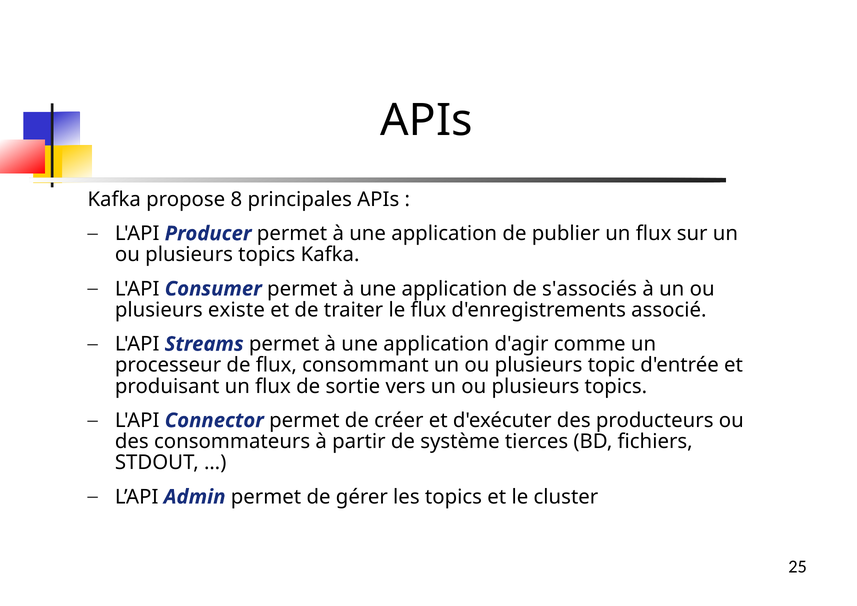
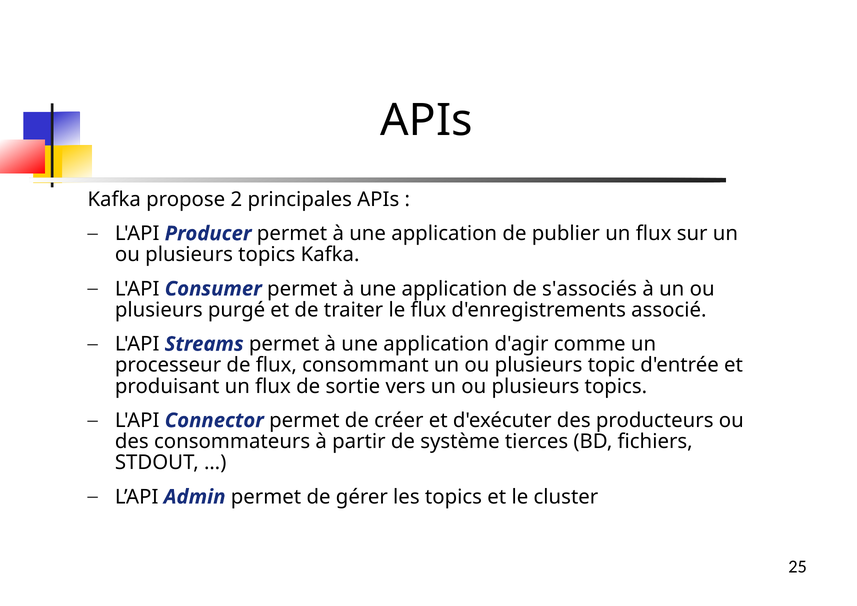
8: 8 -> 2
existe: existe -> purgé
